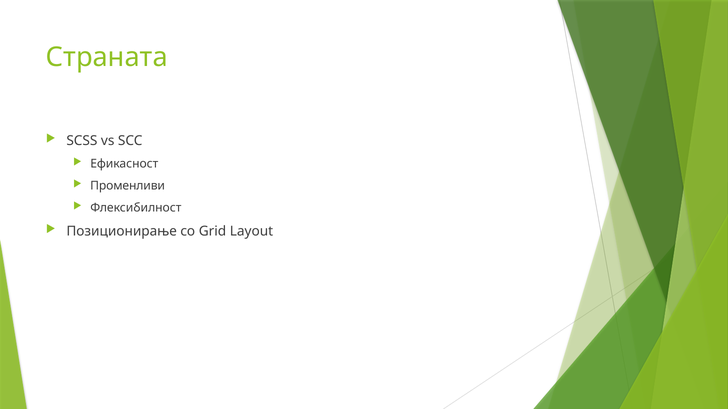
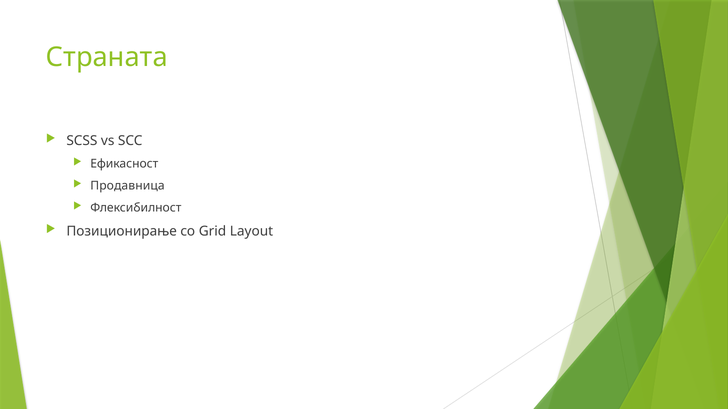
Променливи: Променливи -> Продавница
